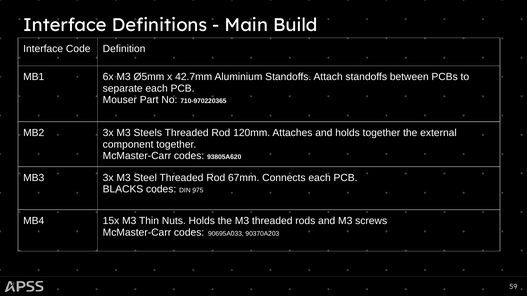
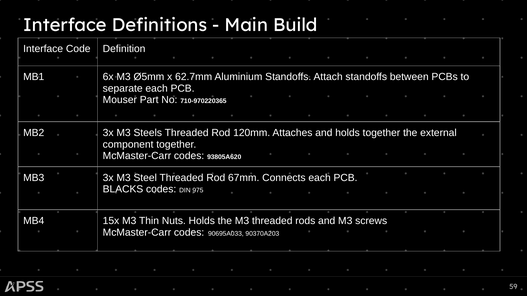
42.7mm: 42.7mm -> 62.7mm
